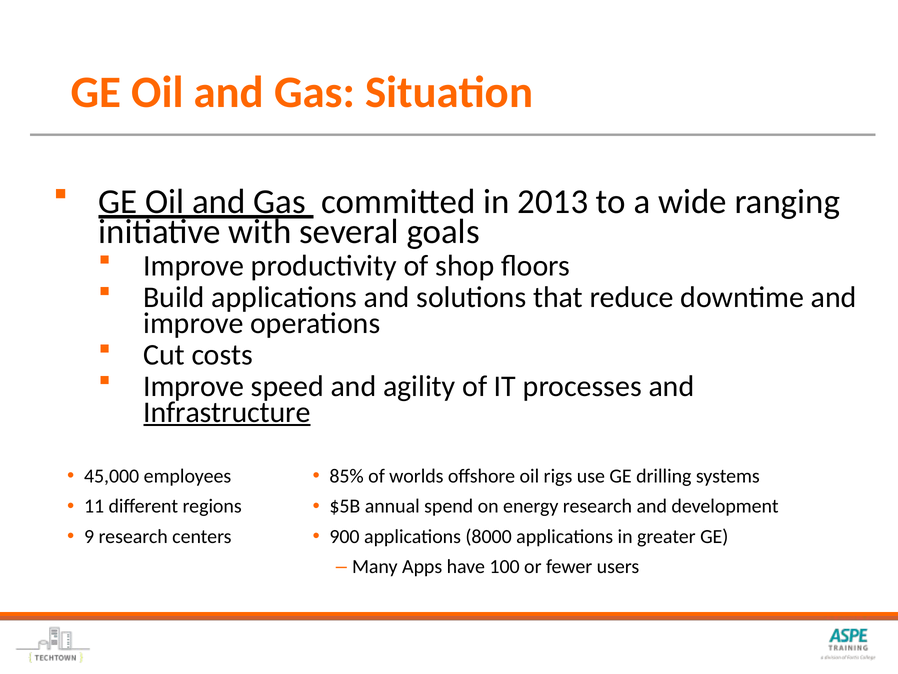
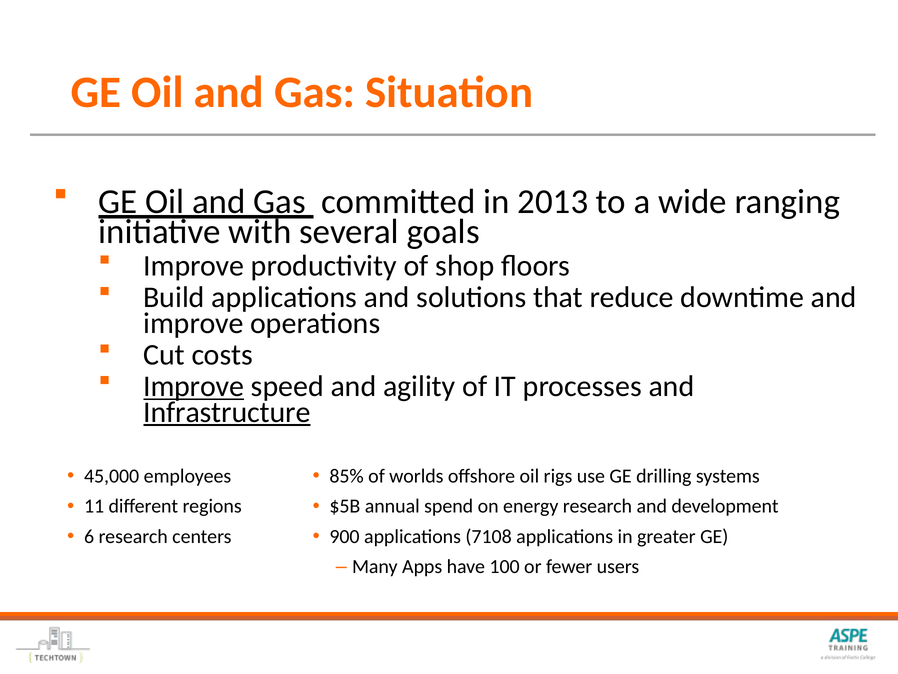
Improve at (194, 386) underline: none -> present
9: 9 -> 6
8000: 8000 -> 7108
